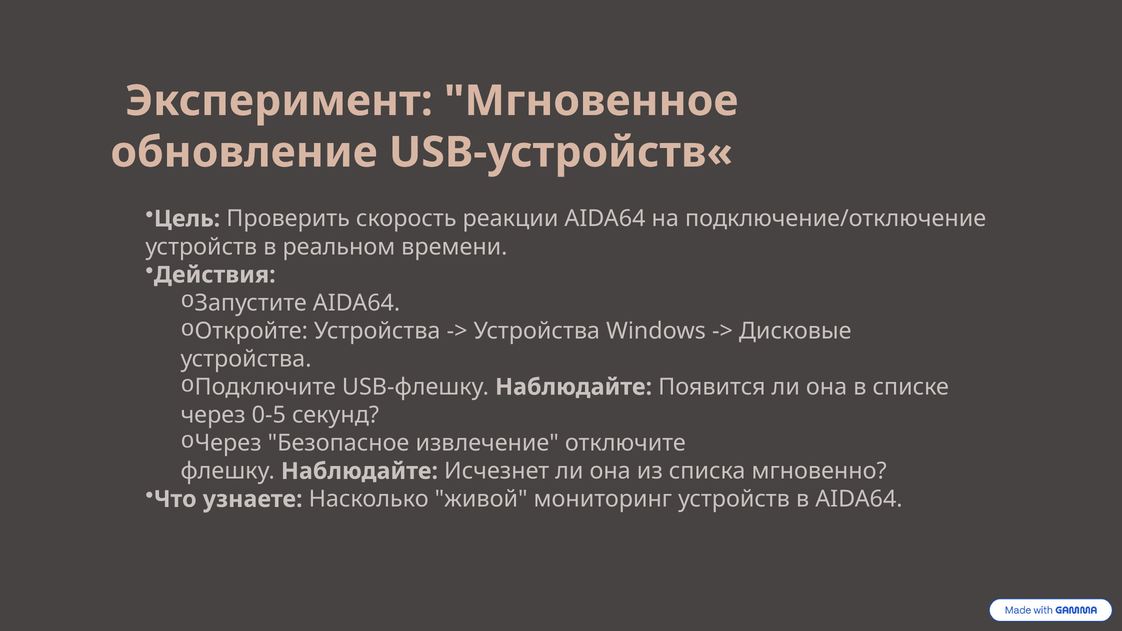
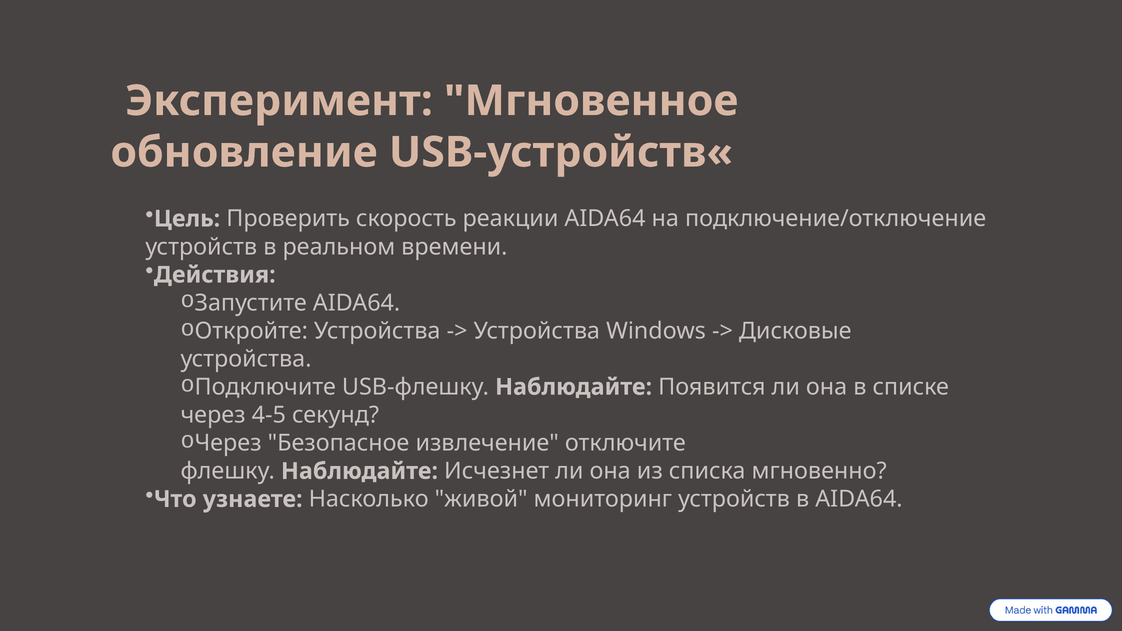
0-5: 0-5 -> 4-5
